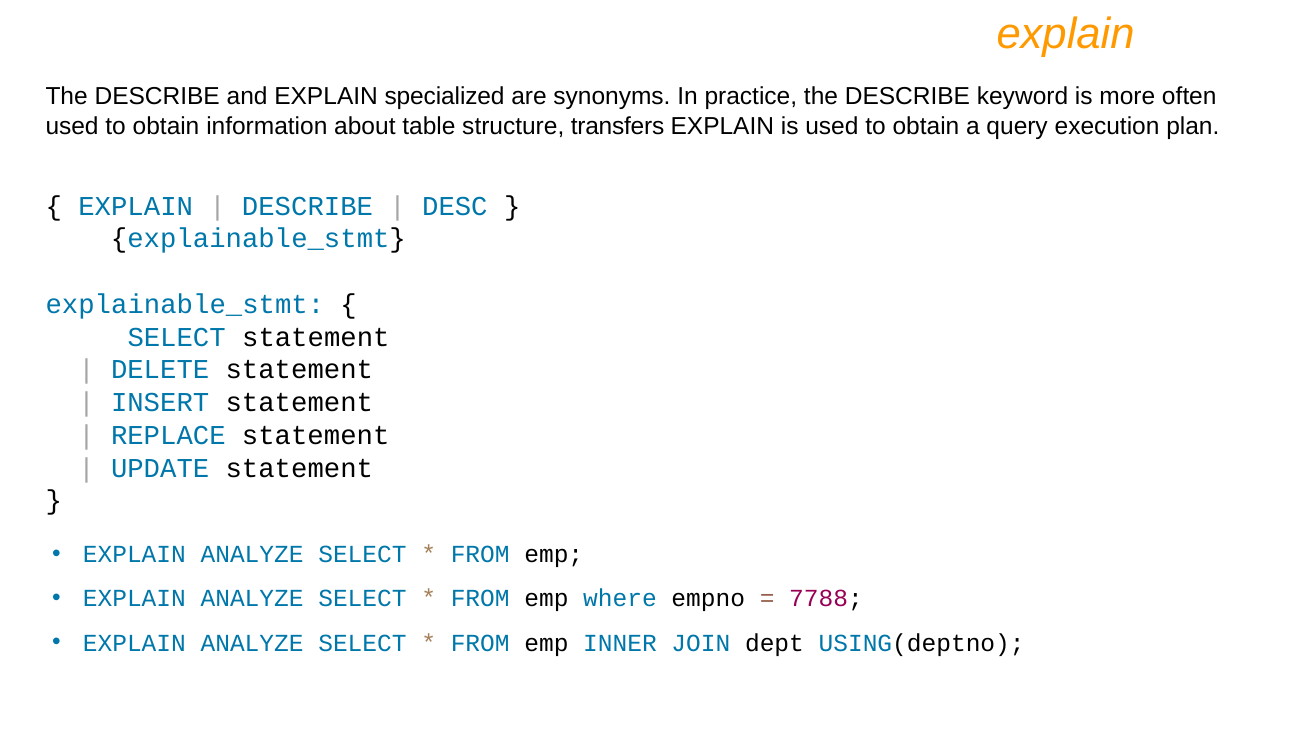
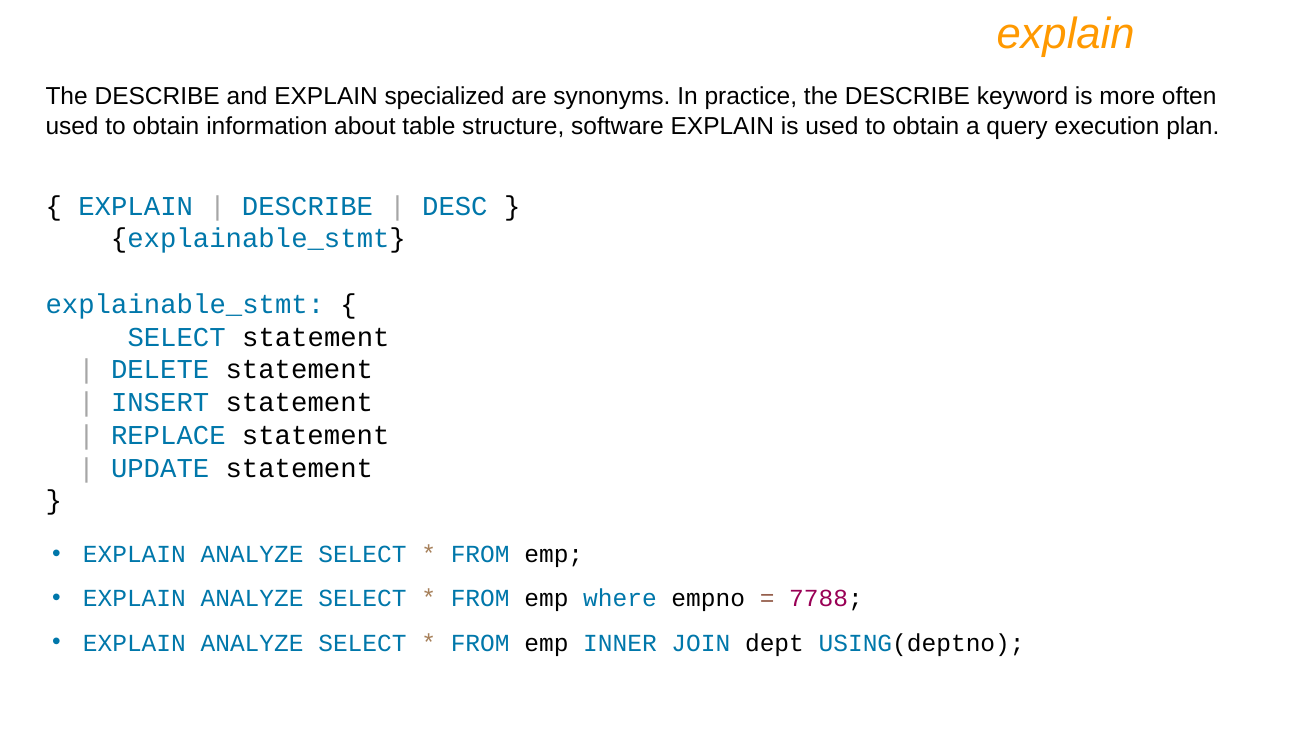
transfers: transfers -> software
